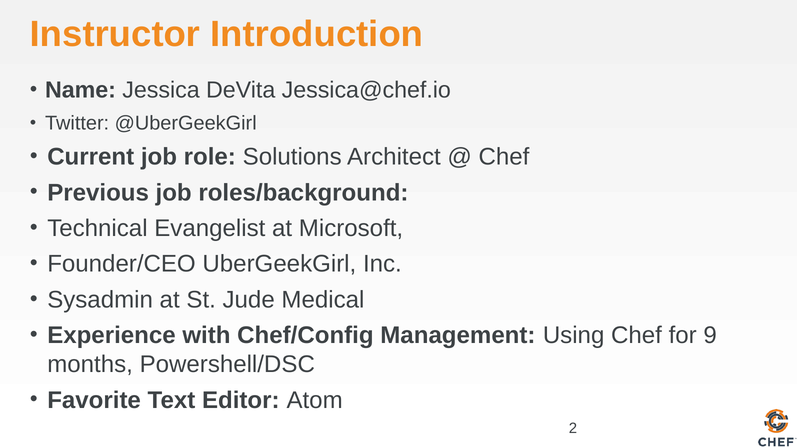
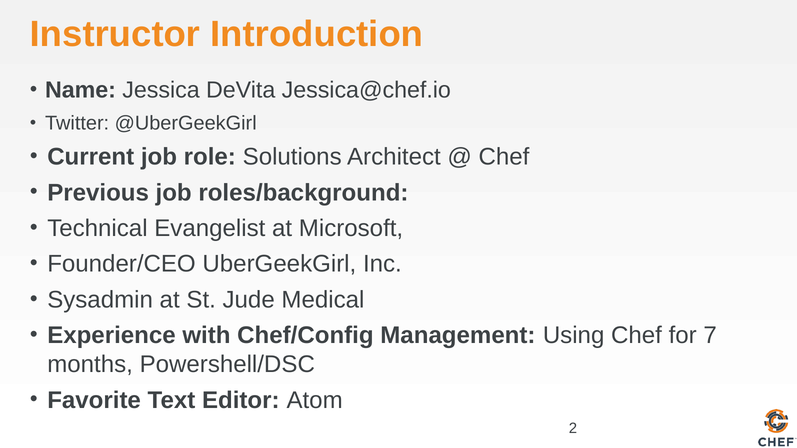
9: 9 -> 7
